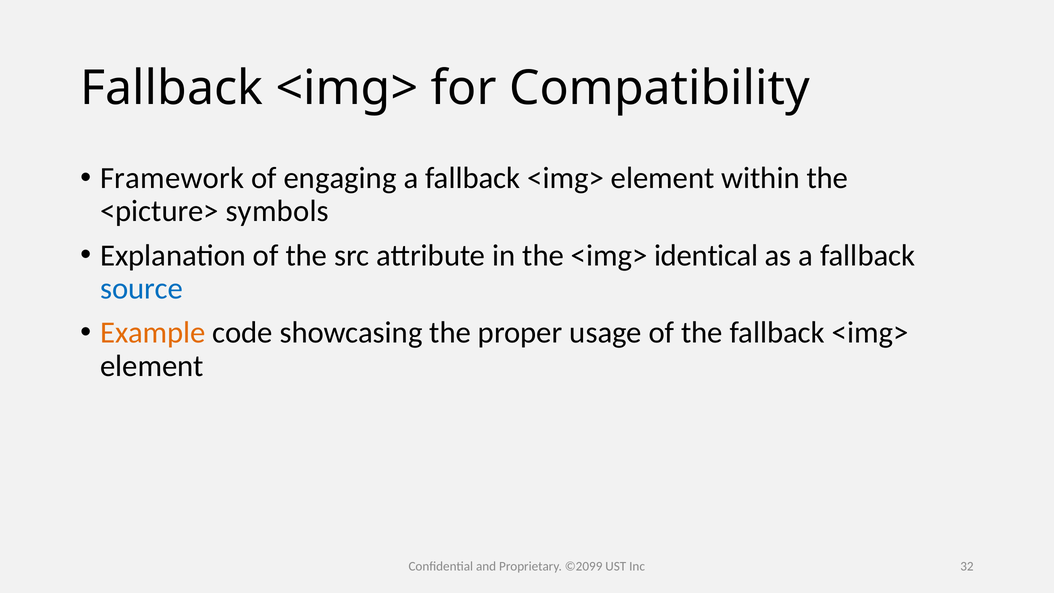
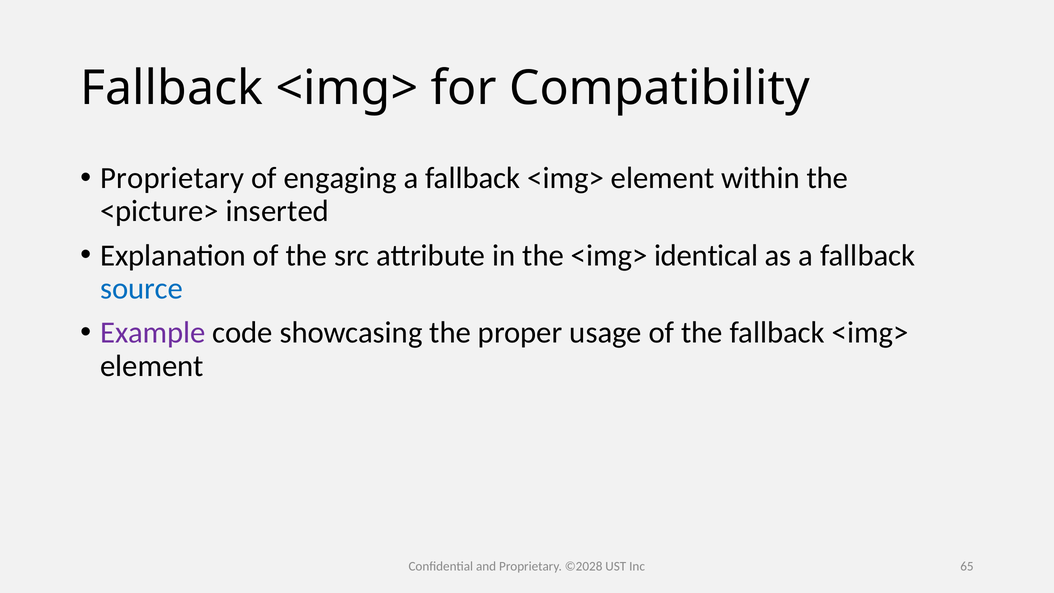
Framework at (172, 178): Framework -> Proprietary
symbols: symbols -> inserted
Example colour: orange -> purple
©2099: ©2099 -> ©2028
32: 32 -> 65
